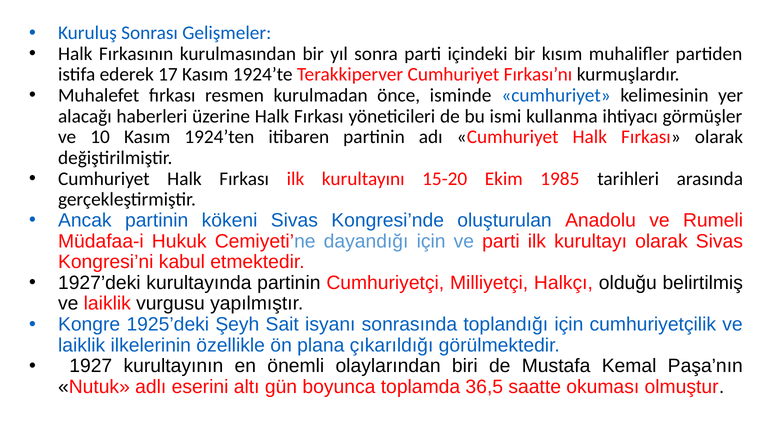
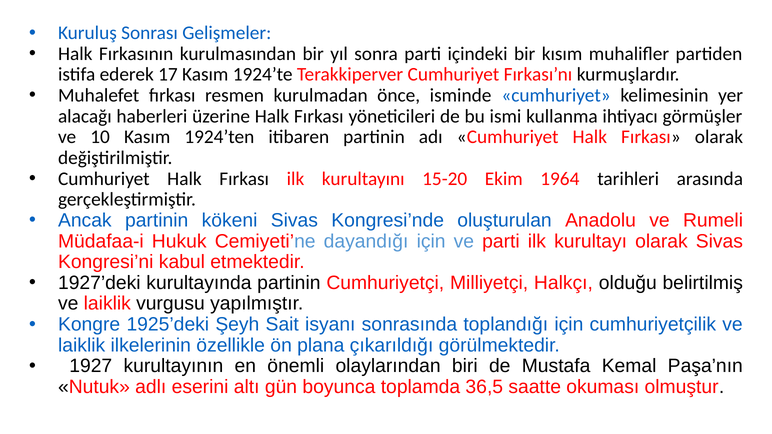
1985: 1985 -> 1964
